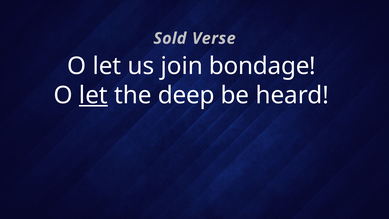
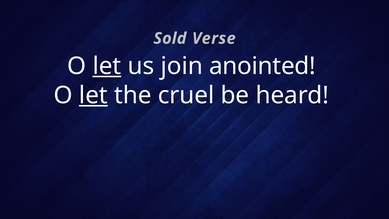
let at (107, 66) underline: none -> present
bondage: bondage -> anointed
deep: deep -> cruel
